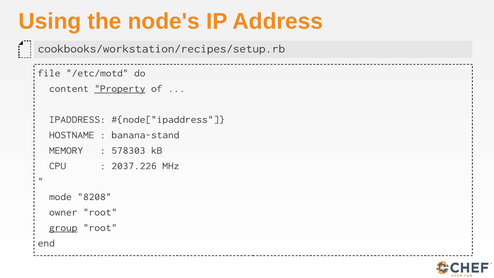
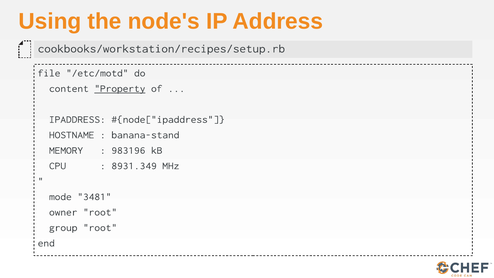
578303: 578303 -> 983196
2037.226: 2037.226 -> 8931.349
8208: 8208 -> 3481
group underline: present -> none
